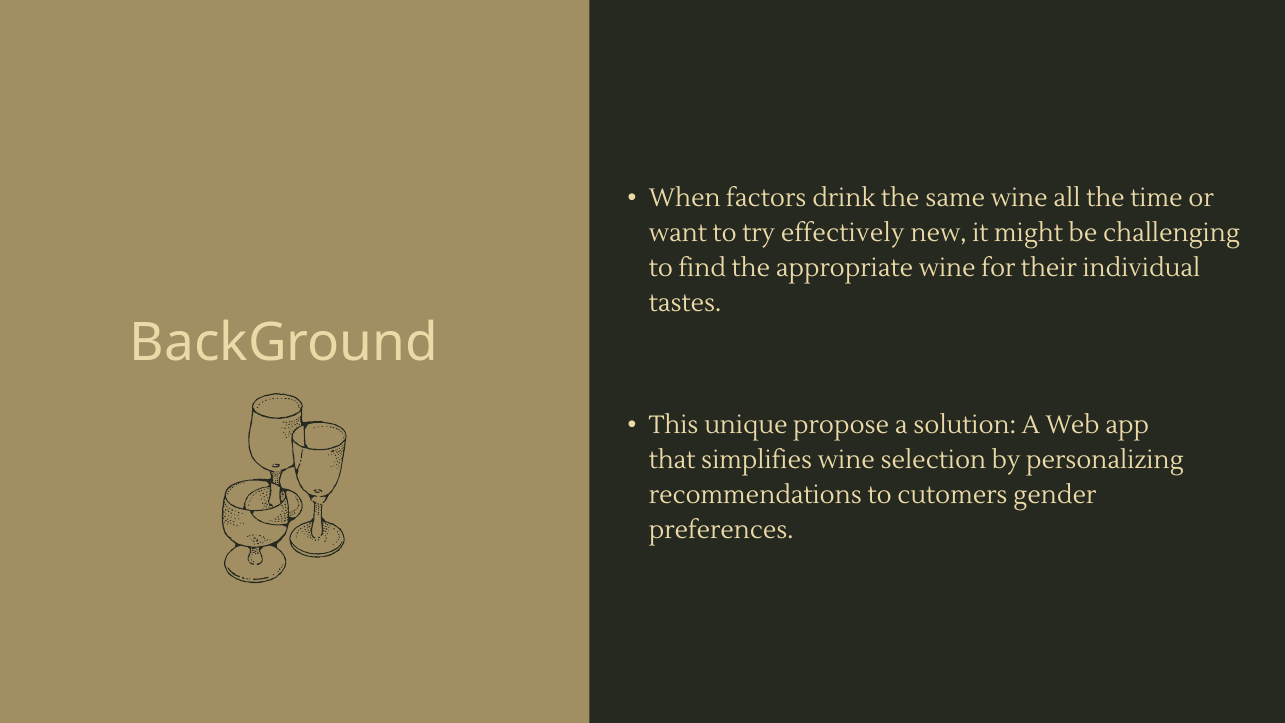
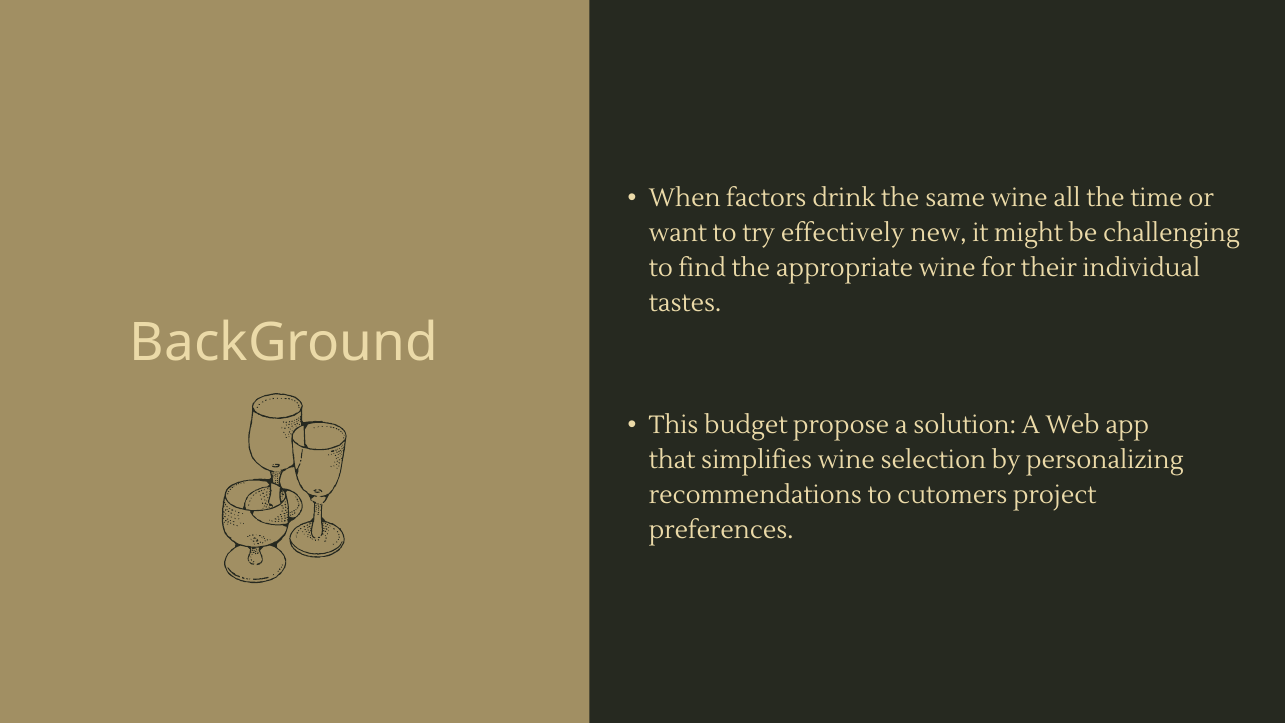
unique: unique -> budget
gender: gender -> project
